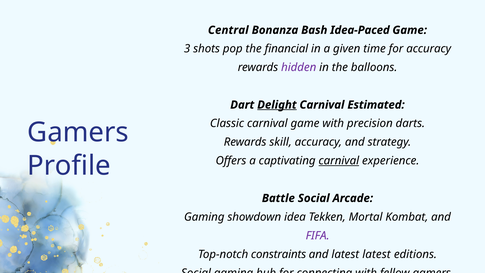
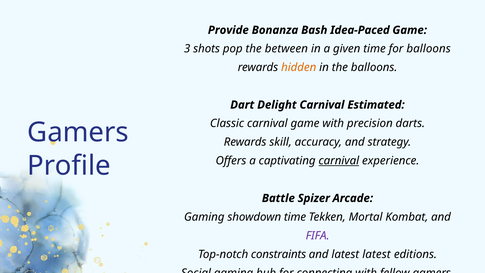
Central: Central -> Provide
financial: financial -> between
for accuracy: accuracy -> balloons
hidden colour: purple -> orange
Delight underline: present -> none
Battle Social: Social -> Spizer
showdown idea: idea -> time
